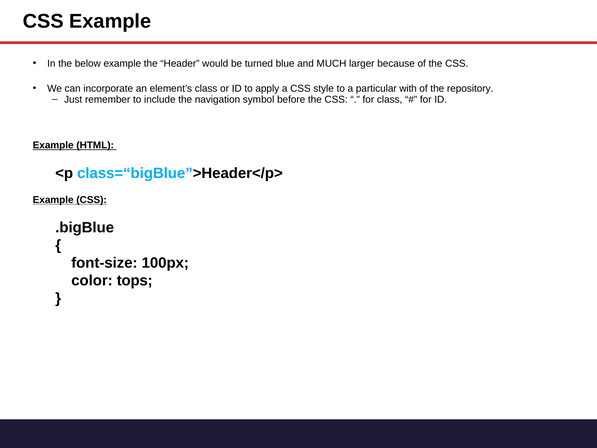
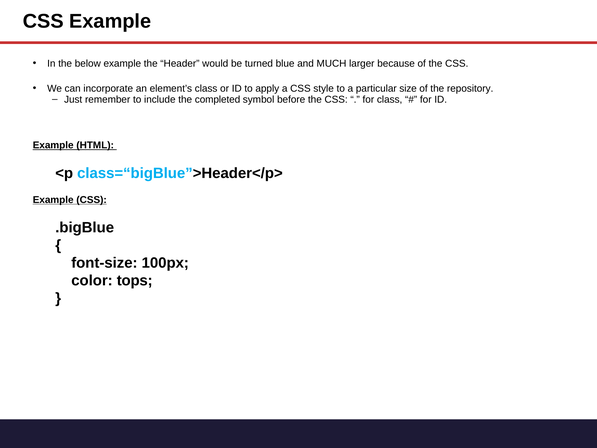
with: with -> size
navigation: navigation -> completed
